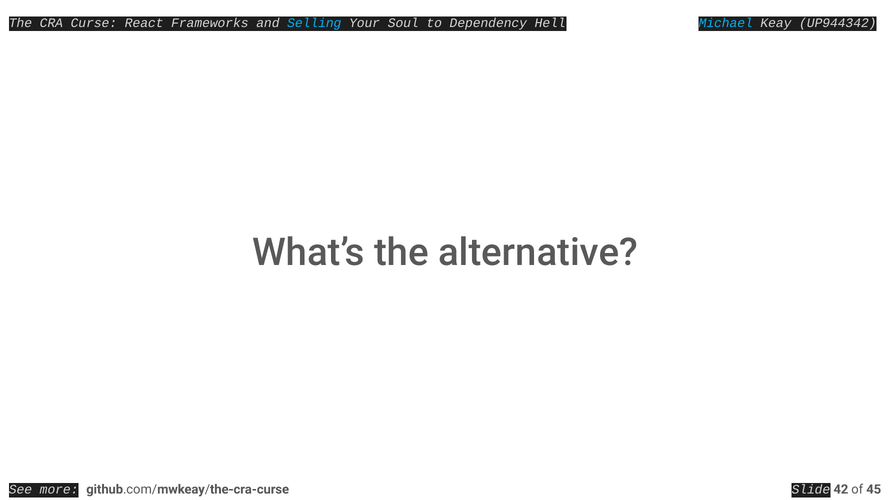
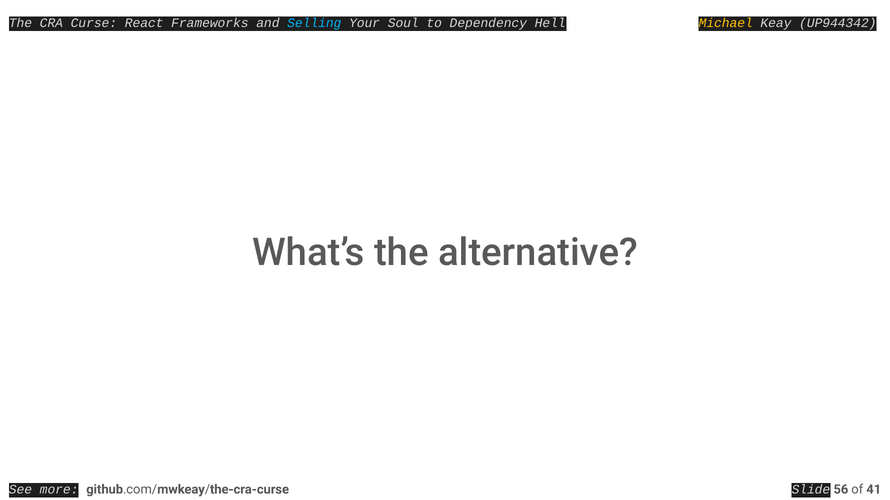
Michael colour: light blue -> yellow
42: 42 -> 56
45: 45 -> 41
